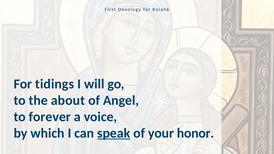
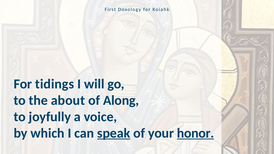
Angel: Angel -> Along
forever: forever -> joyfully
honor underline: none -> present
